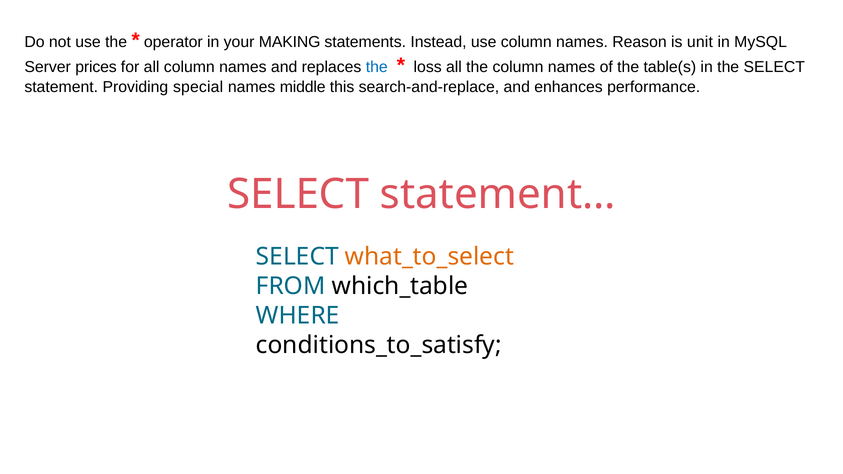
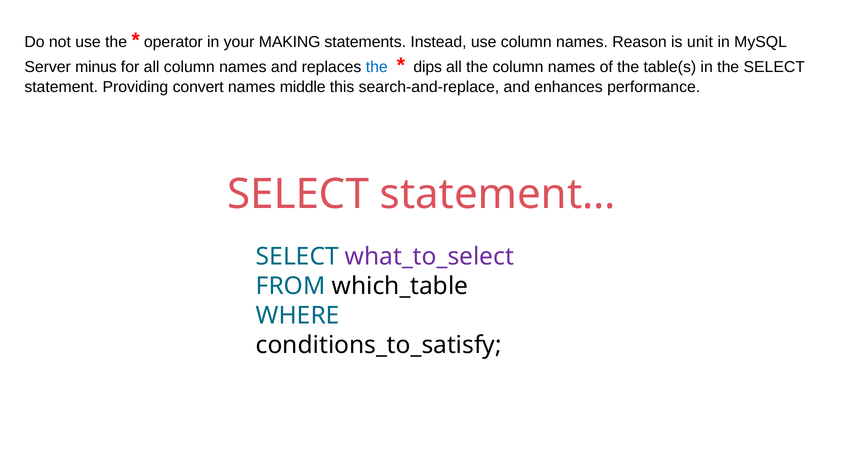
prices: prices -> minus
loss: loss -> dips
special: special -> convert
what_to_select colour: orange -> purple
